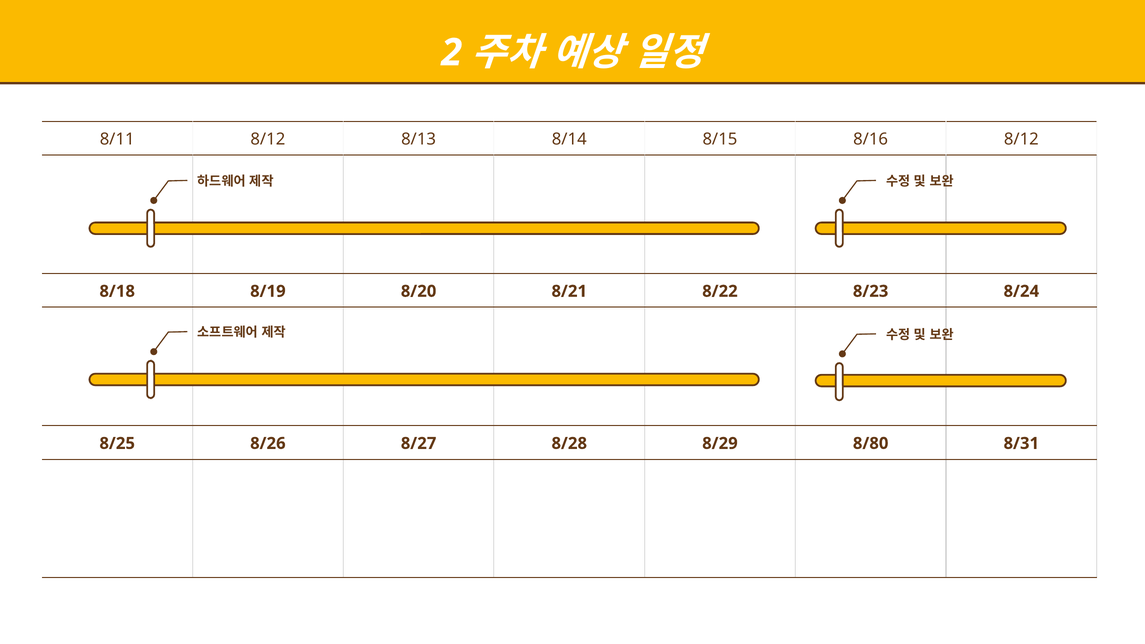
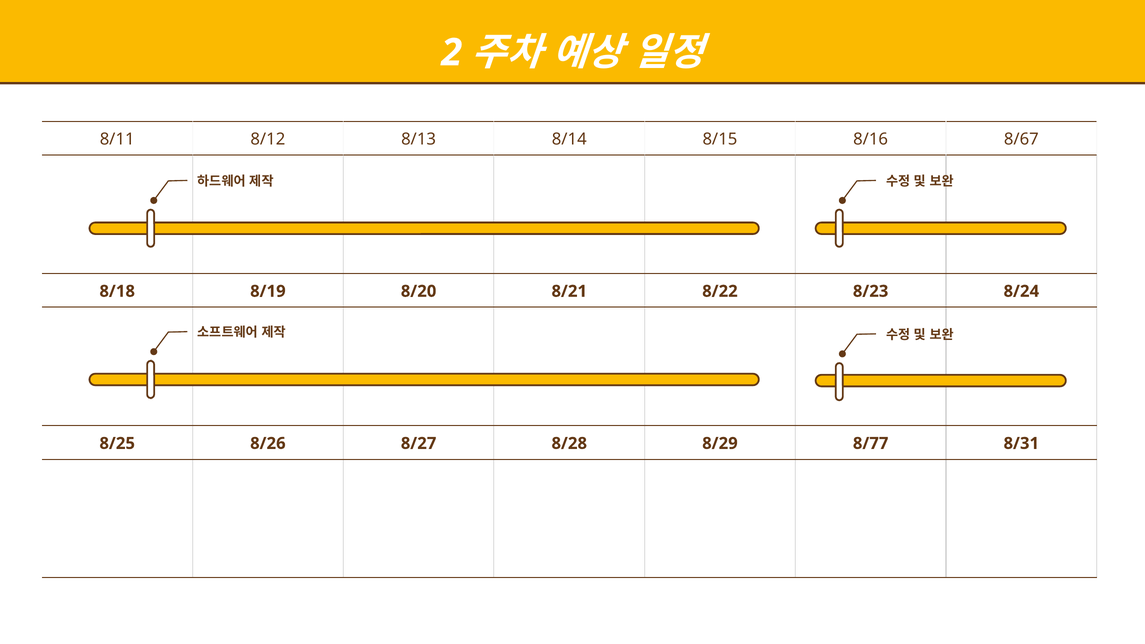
8/16 8/12: 8/12 -> 8/67
8/80: 8/80 -> 8/77
